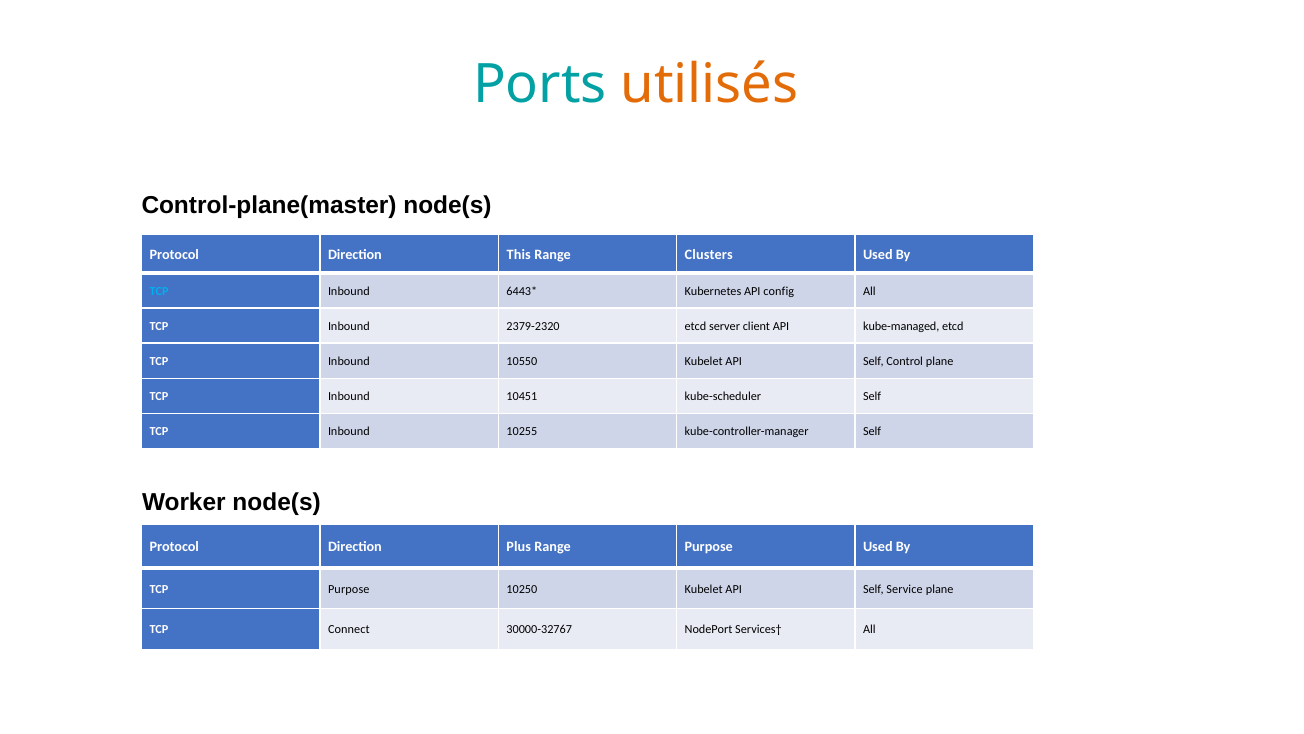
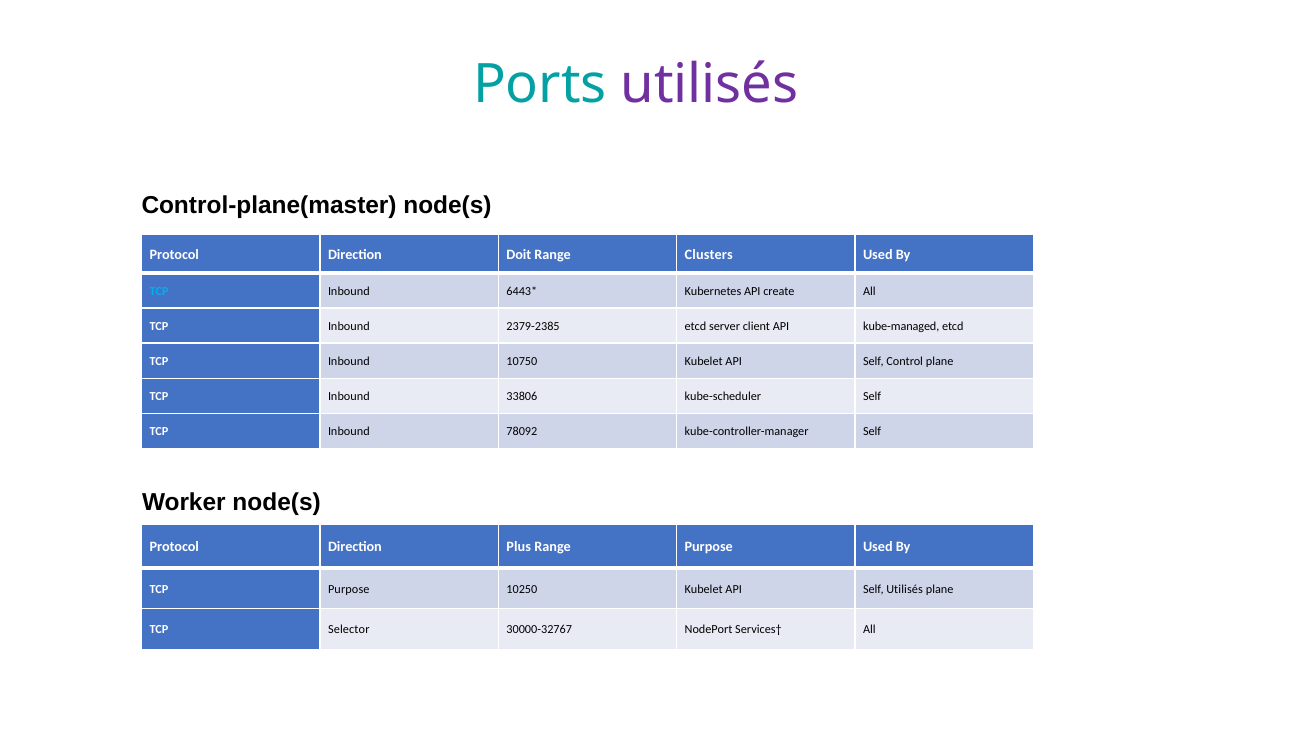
utilisés at (710, 84) colour: orange -> purple
This: This -> Doit
config: config -> create
2379-2320: 2379-2320 -> 2379-2385
10550: 10550 -> 10750
10451: 10451 -> 33806
10255: 10255 -> 78092
Self Service: Service -> Utilisés
Connect: Connect -> Selector
